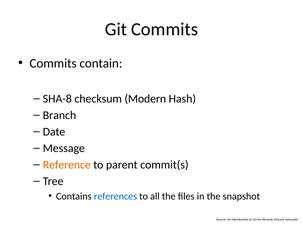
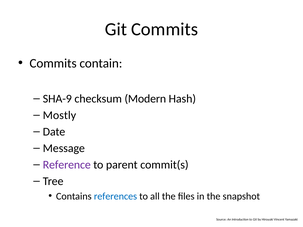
SHA-8: SHA-8 -> SHA-9
Branch: Branch -> Mostly
Reference colour: orange -> purple
